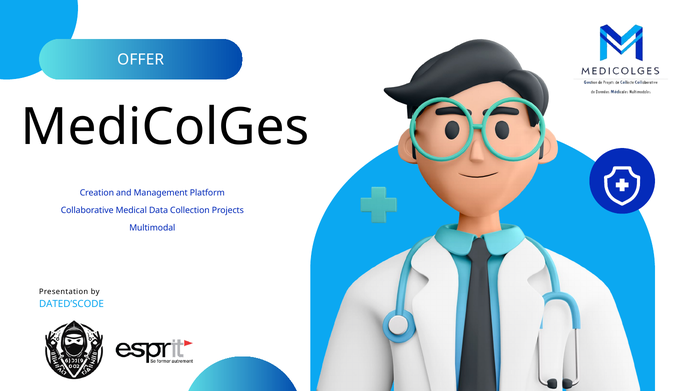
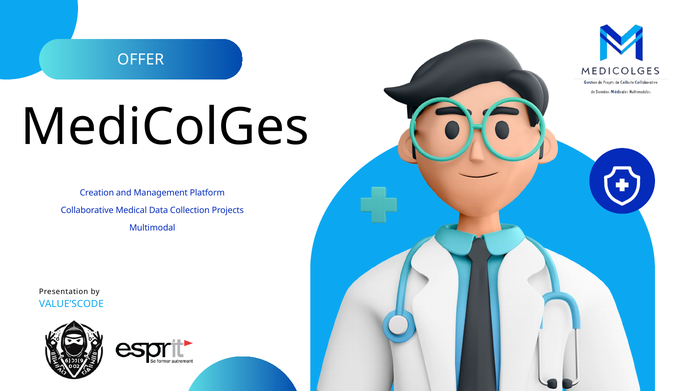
DATED’SCODE: DATED’SCODE -> VALUE’SCODE
